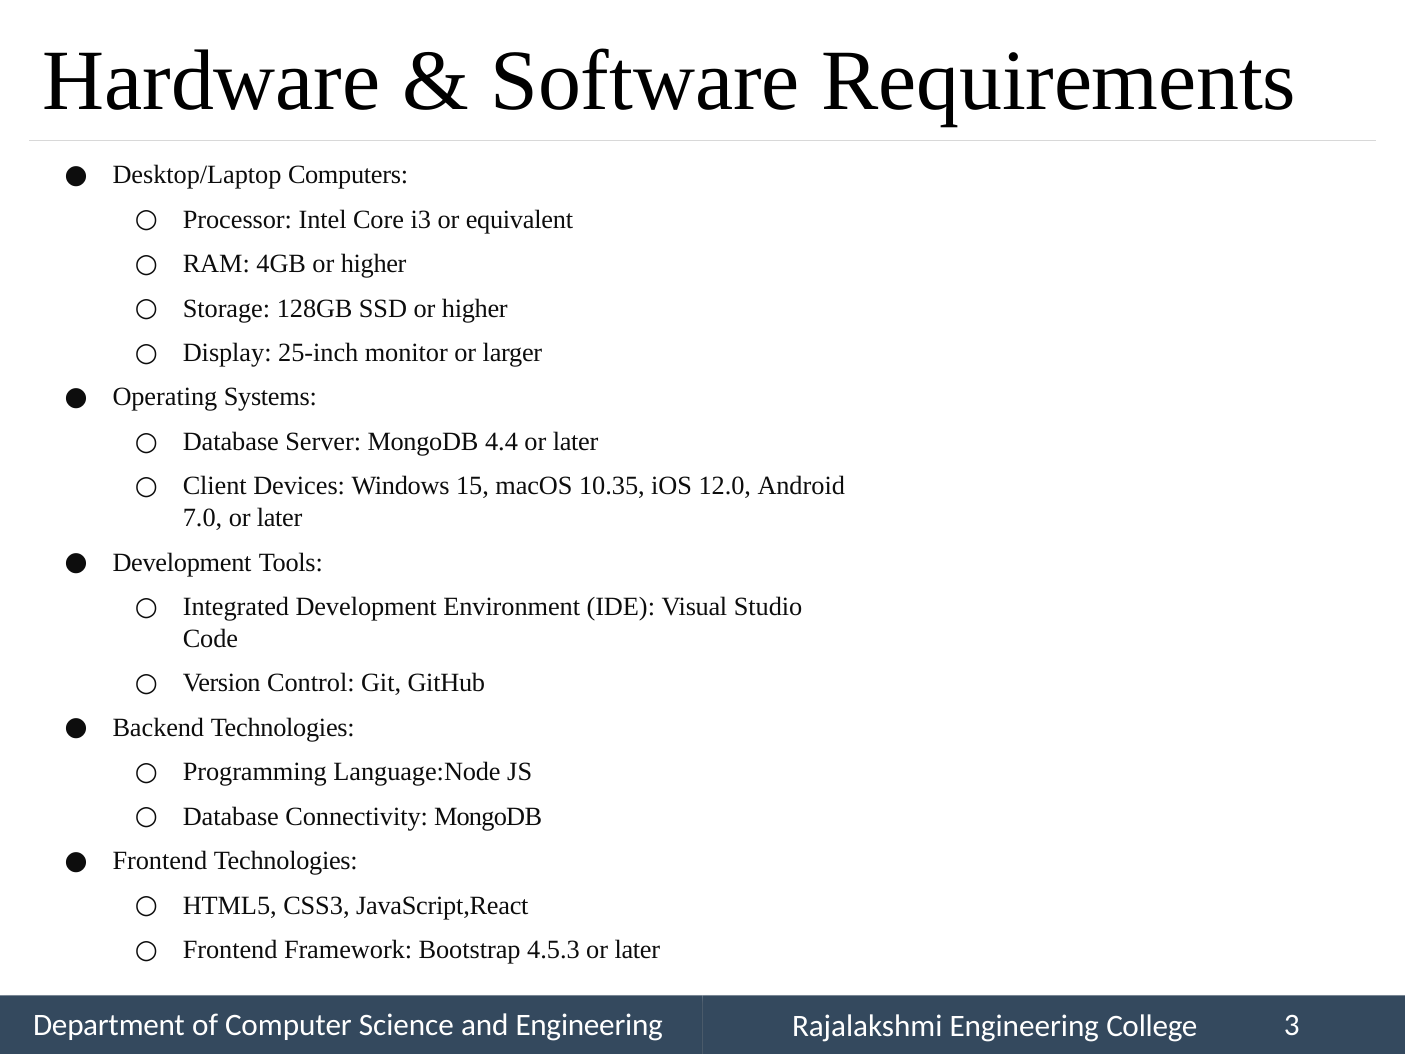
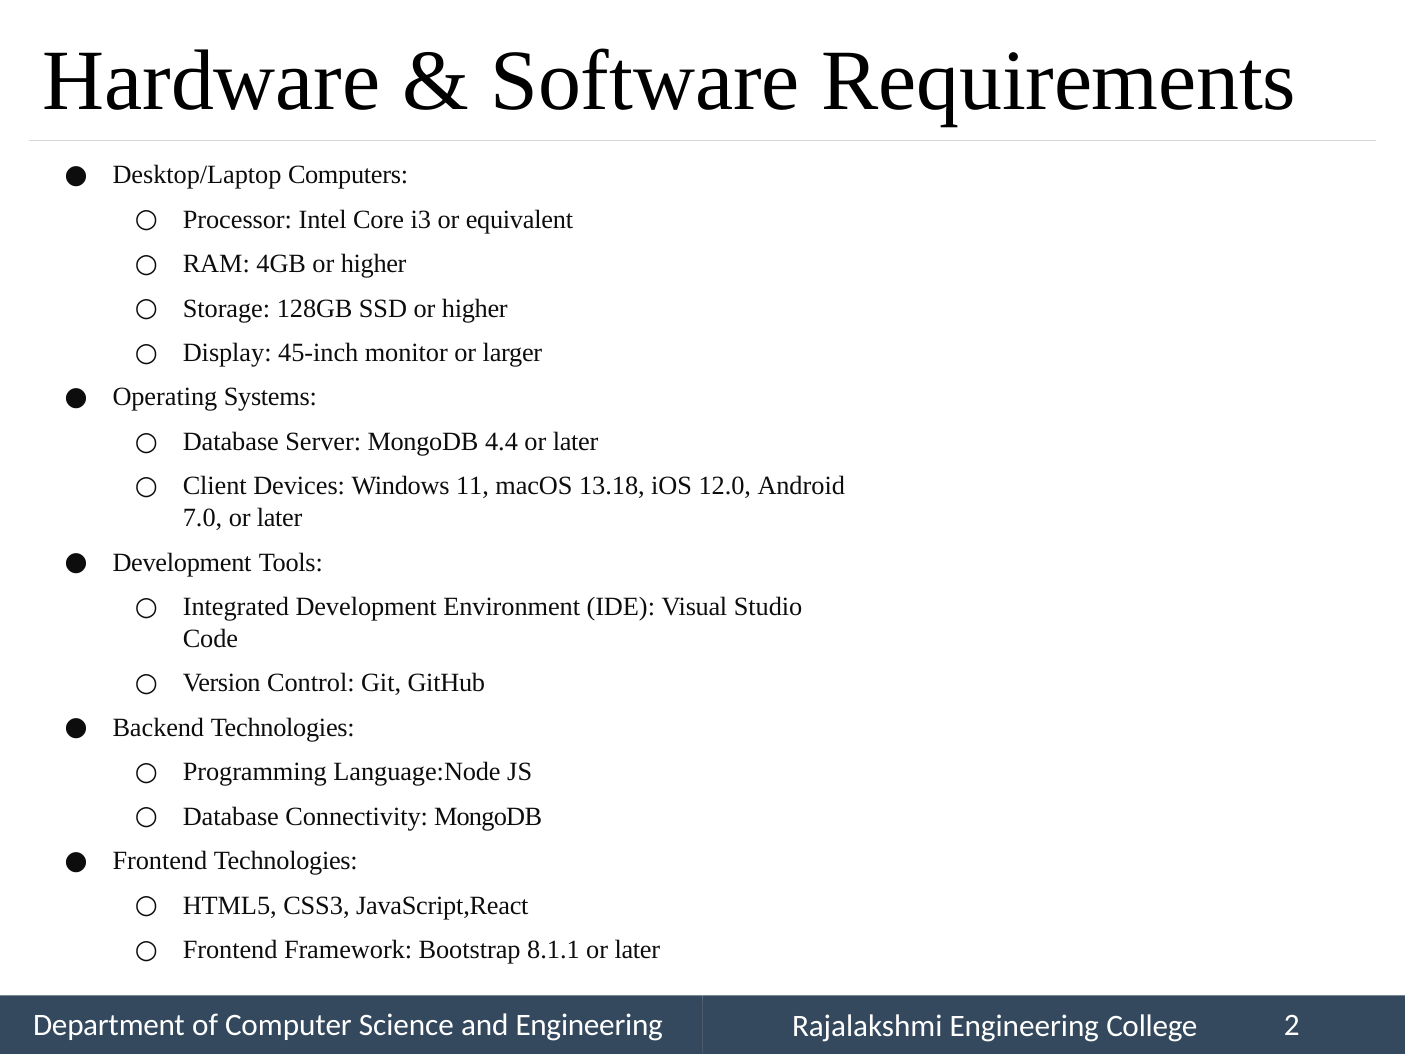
25-inch: 25-inch -> 45-inch
15: 15 -> 11
10.35: 10.35 -> 13.18
4.5.3: 4.5.3 -> 8.1.1
3: 3 -> 2
